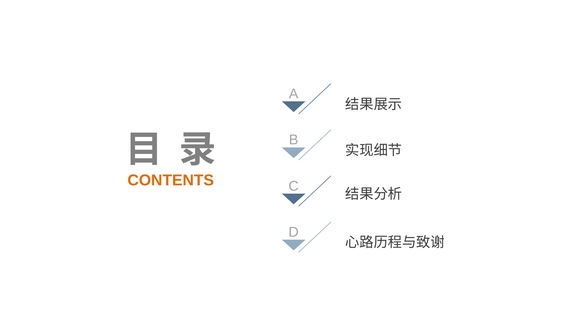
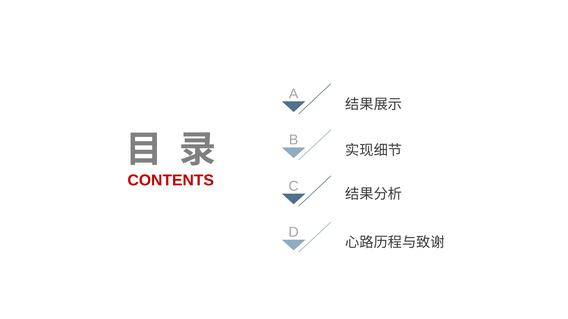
CONTENTS colour: orange -> red
